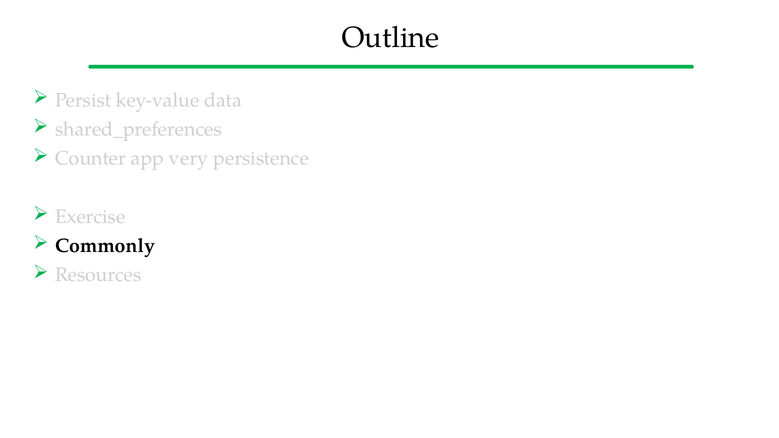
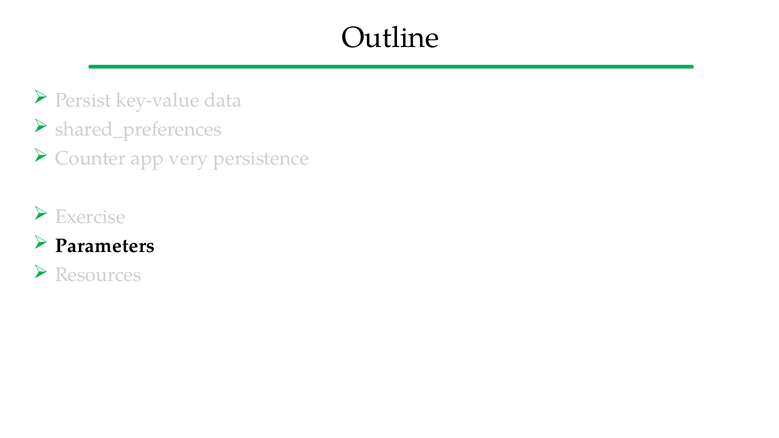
Commonly: Commonly -> Parameters
